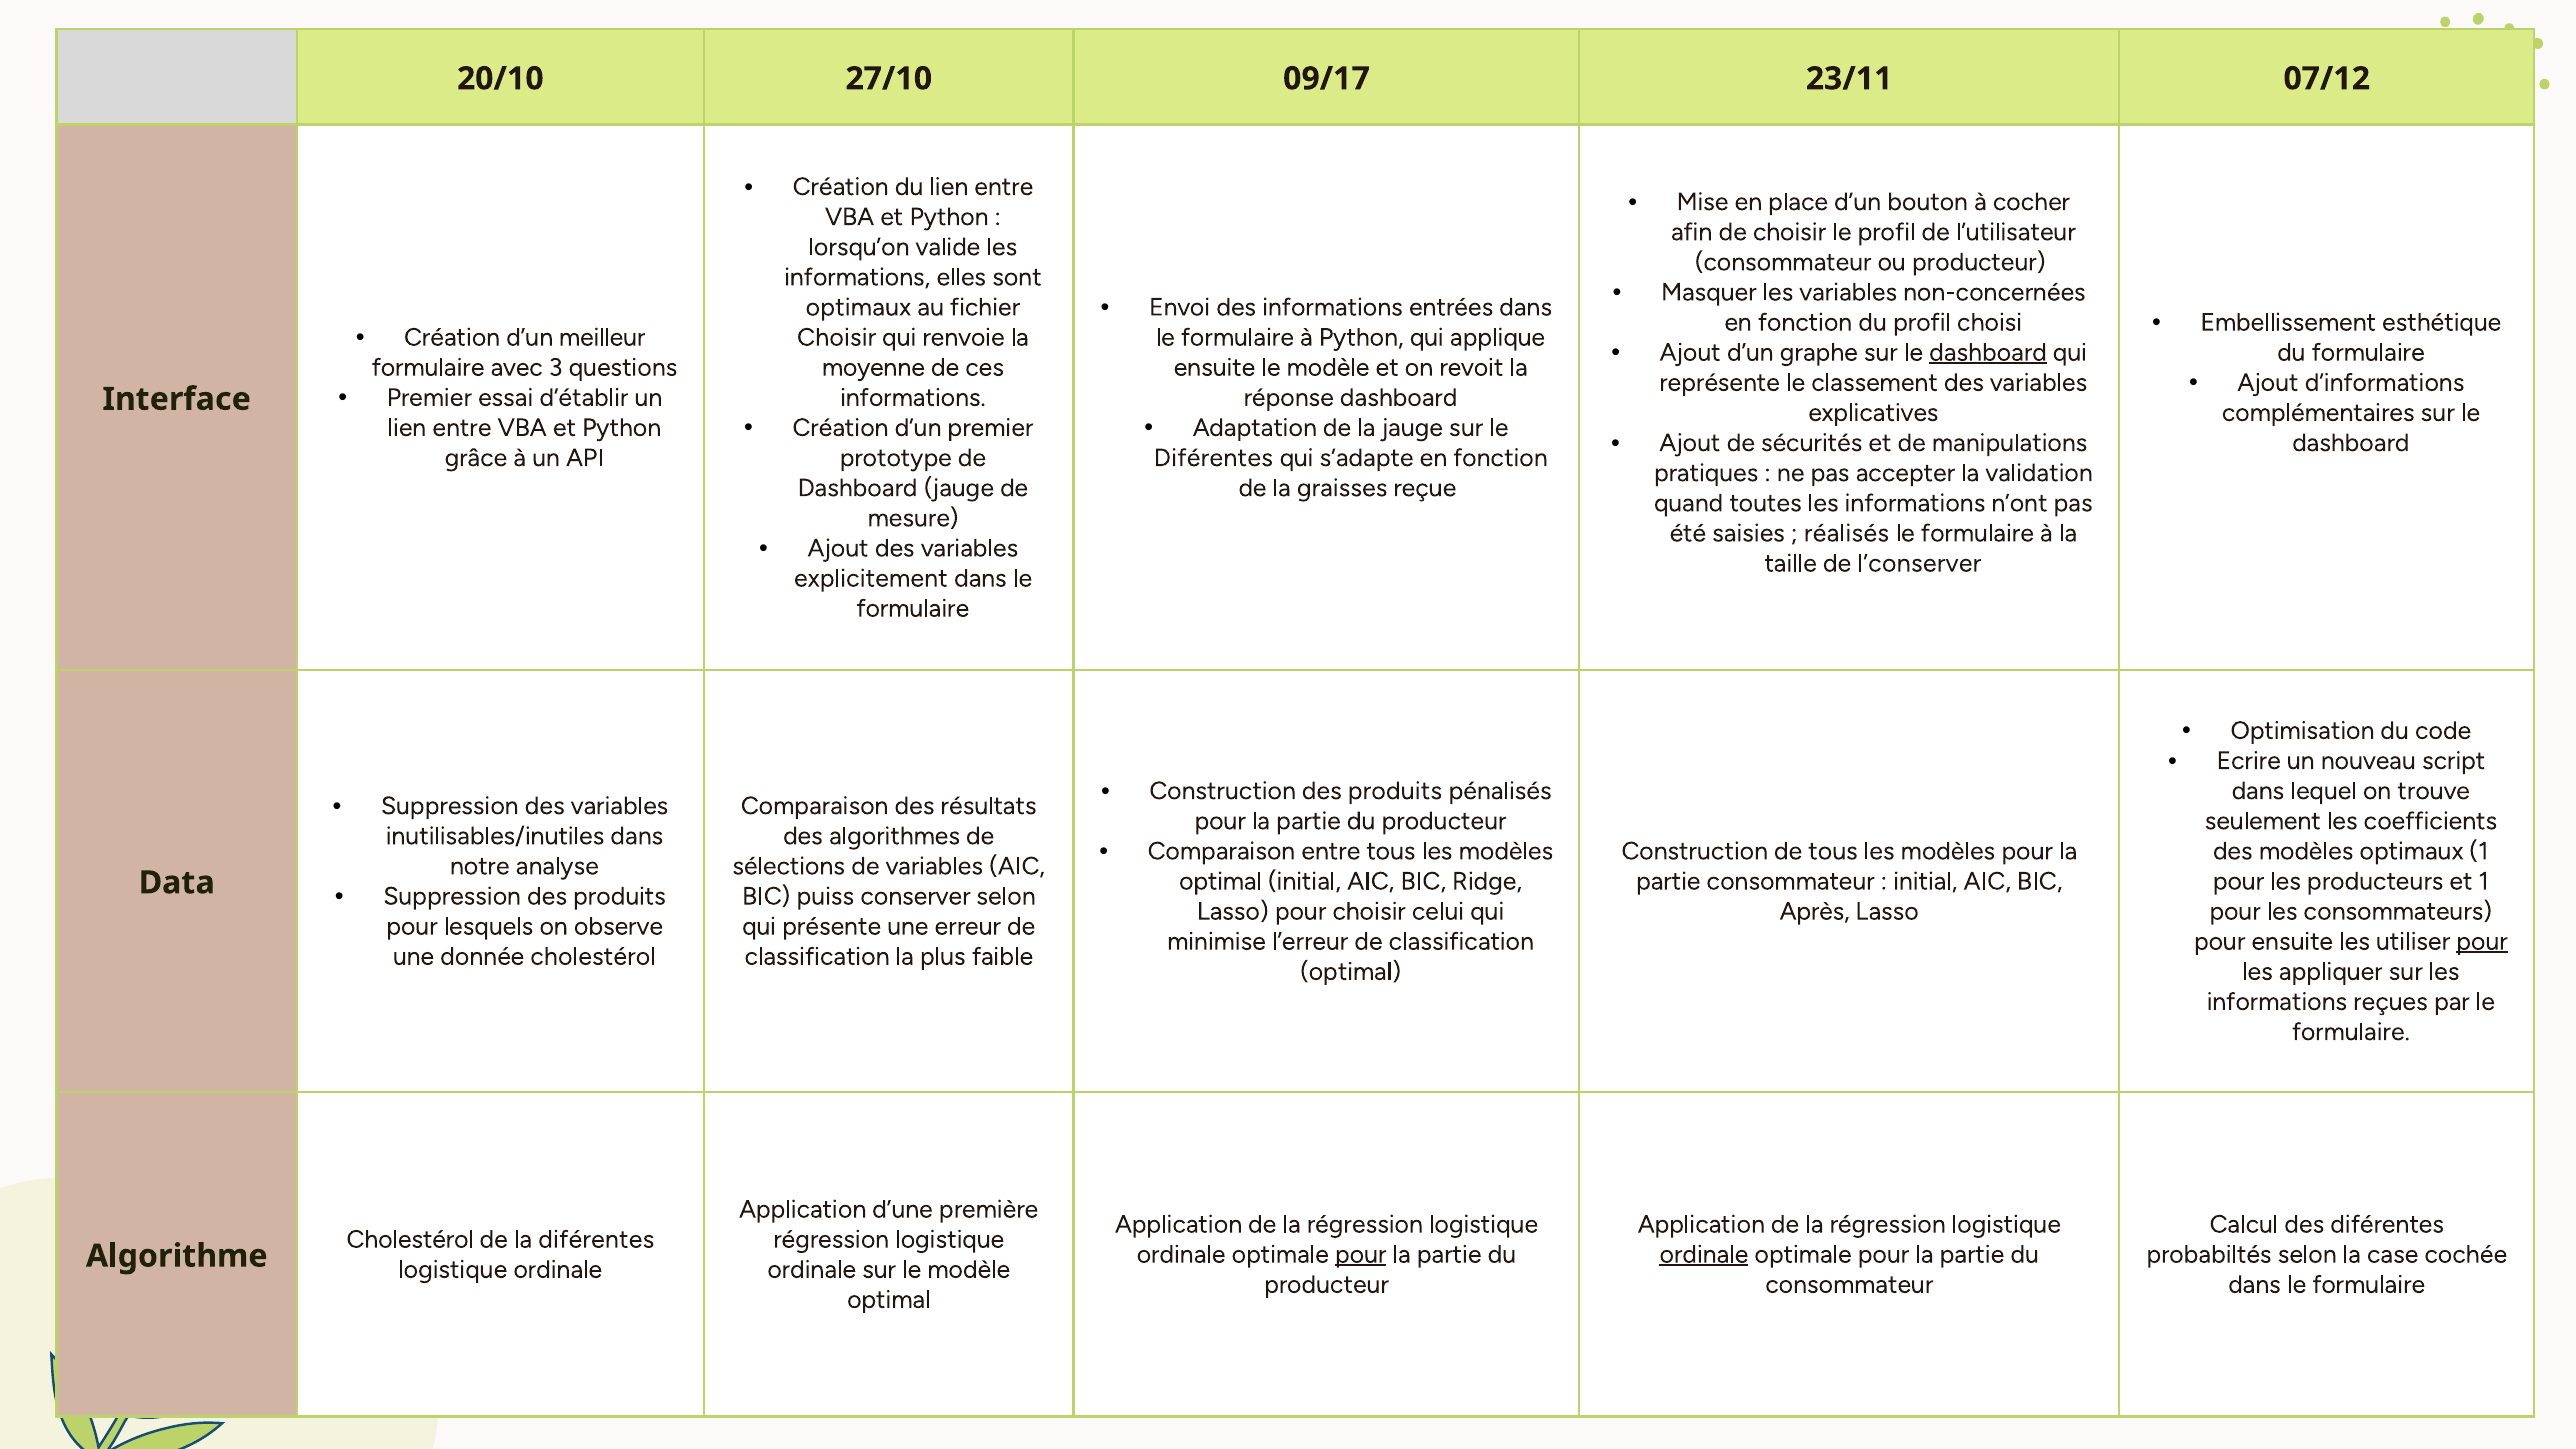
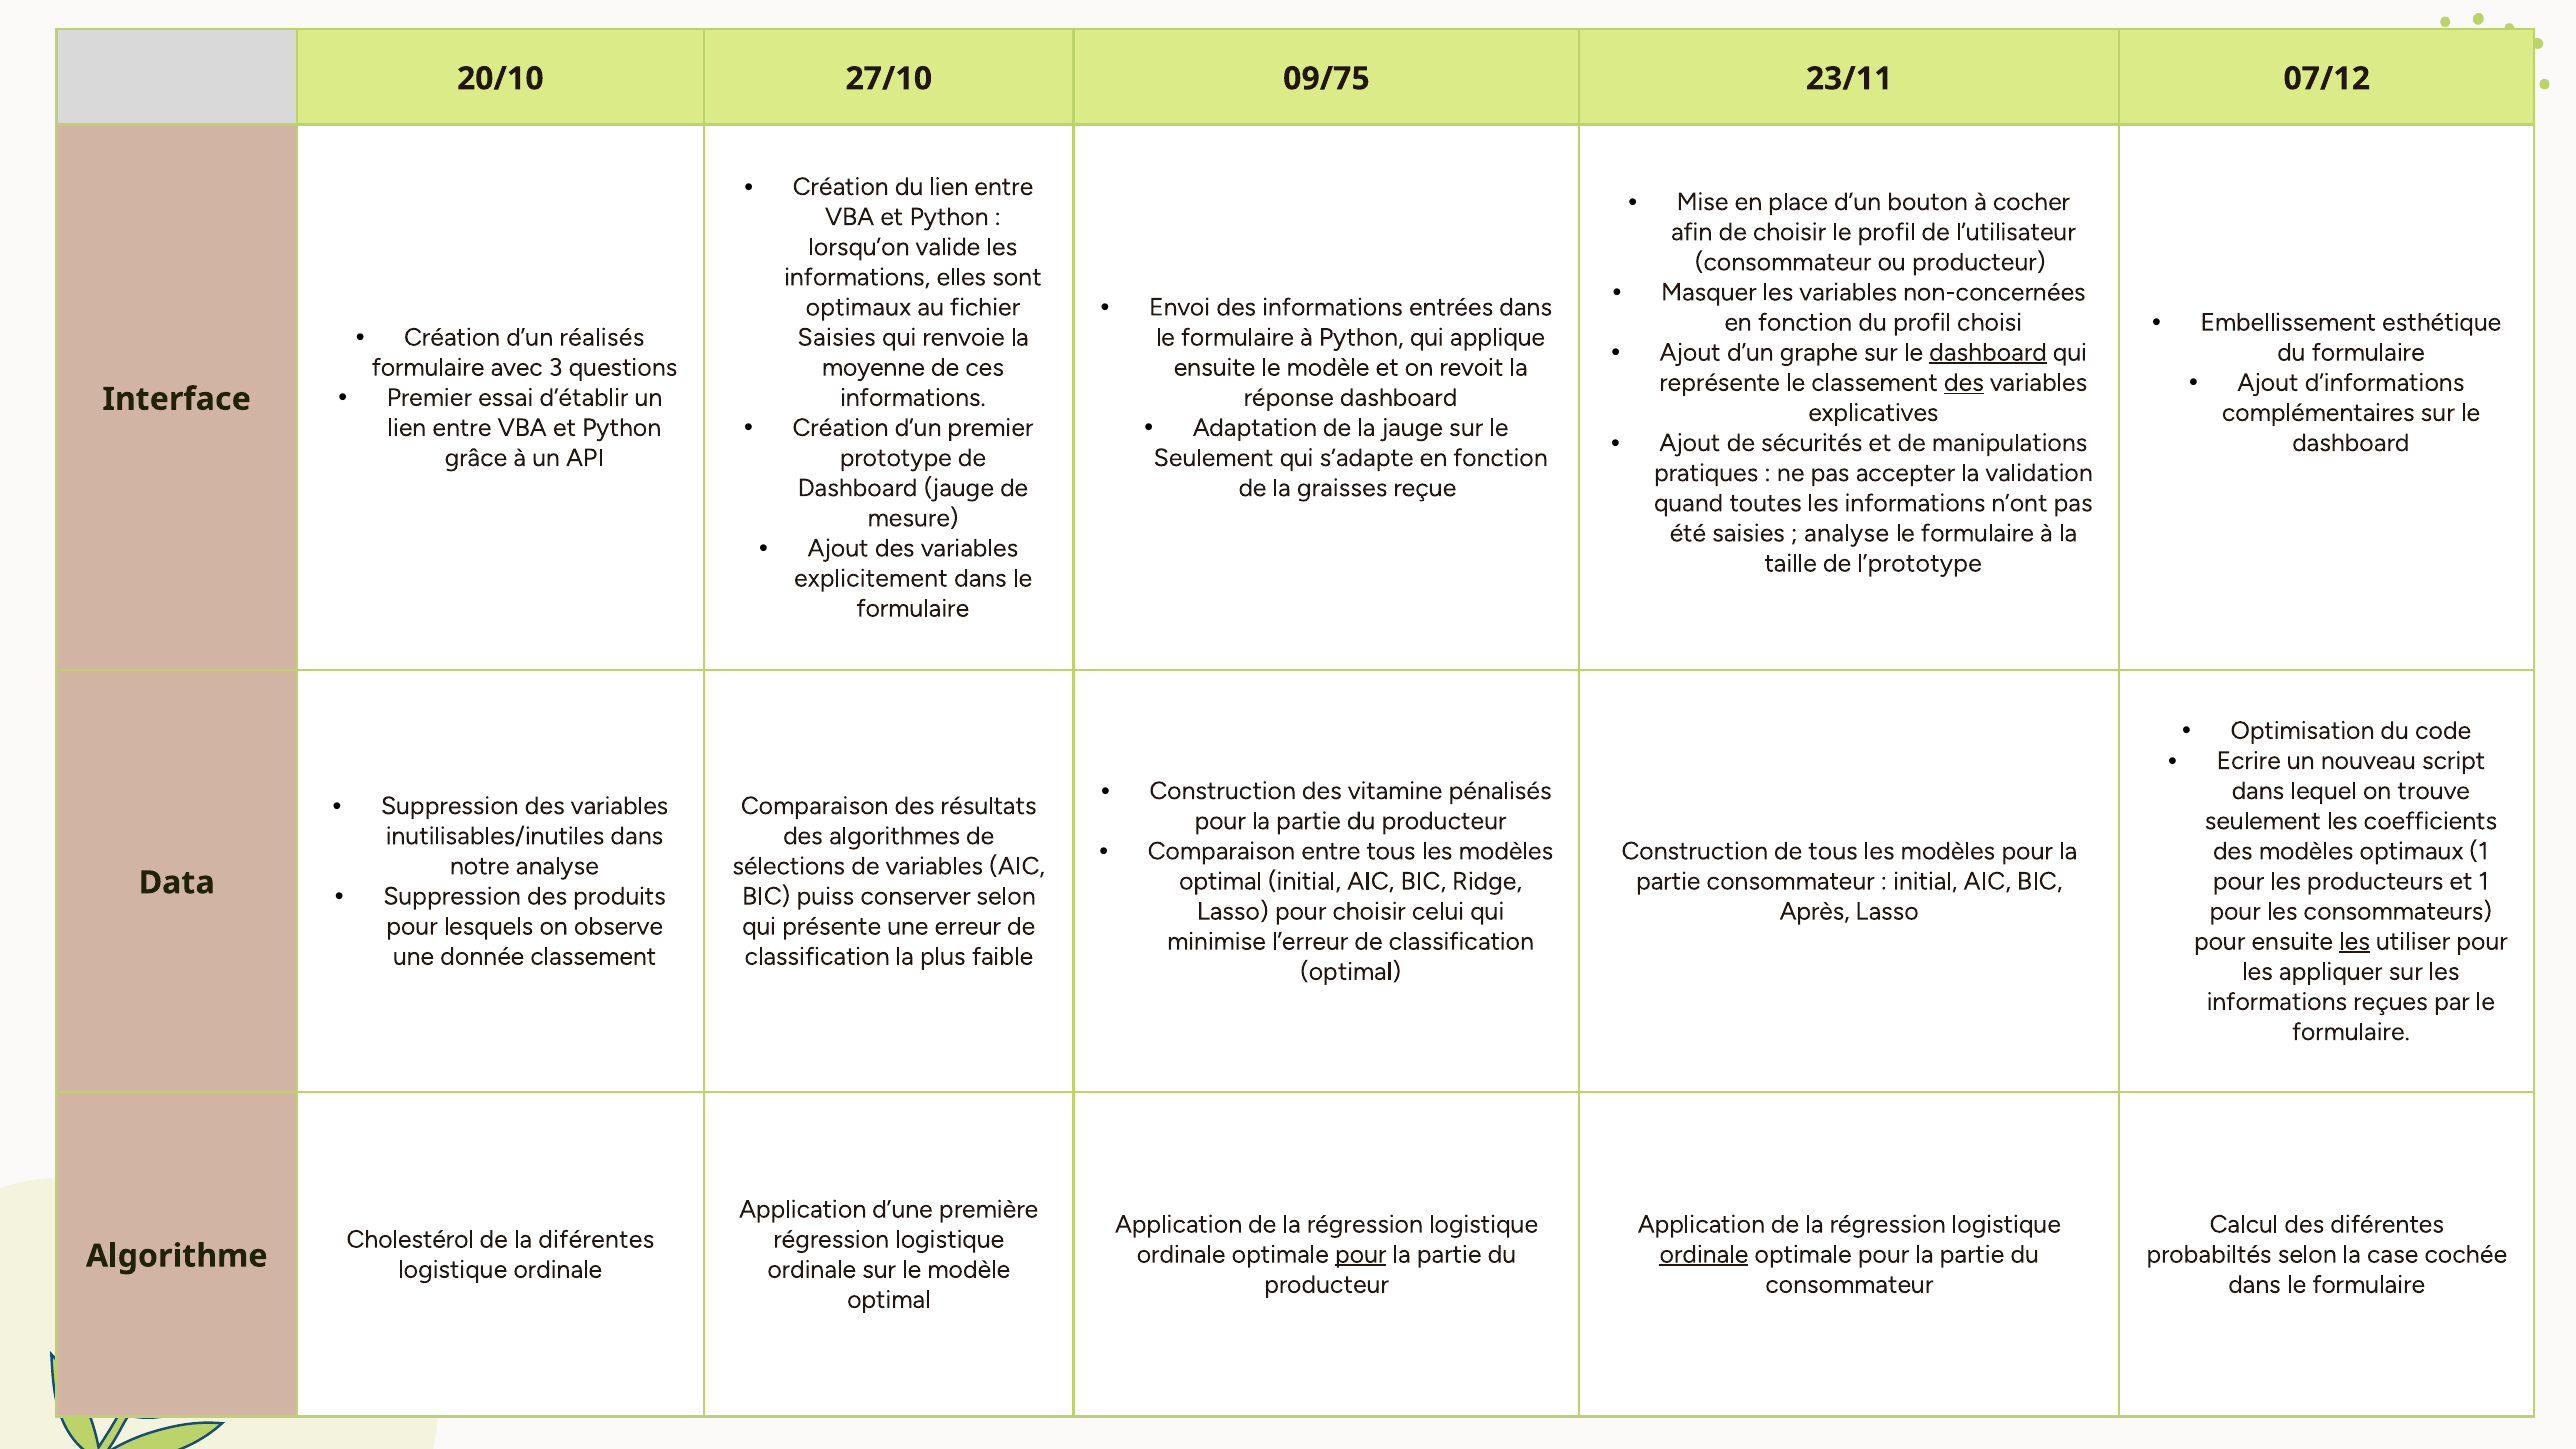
09/17: 09/17 -> 09/75
meilleur: meilleur -> réalisés
Choisir at (837, 337): Choisir -> Saisies
des at (1964, 383) underline: none -> present
Diférentes at (1213, 458): Diférentes -> Seulement
réalisés at (1846, 533): réalisés -> analyse
l’conserver: l’conserver -> l’prototype
Construction des produits: produits -> vitamine
les at (2354, 942) underline: none -> present
pour at (2482, 942) underline: present -> none
donnée cholestérol: cholestérol -> classement
